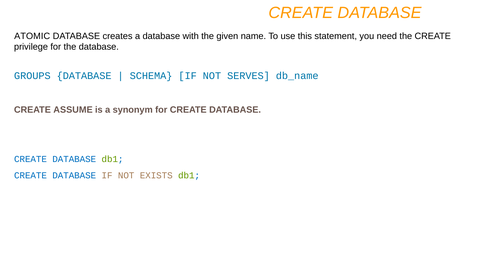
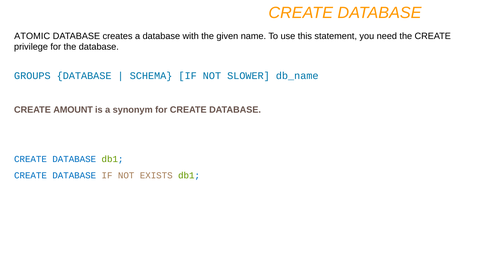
SERVES: SERVES -> SLOWER
ASSUME: ASSUME -> AMOUNT
